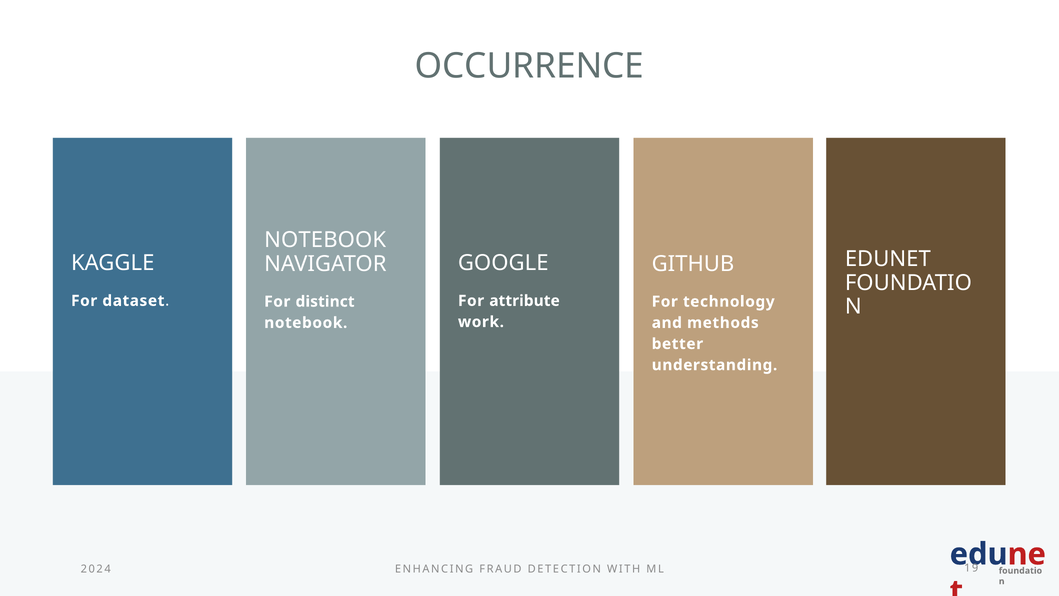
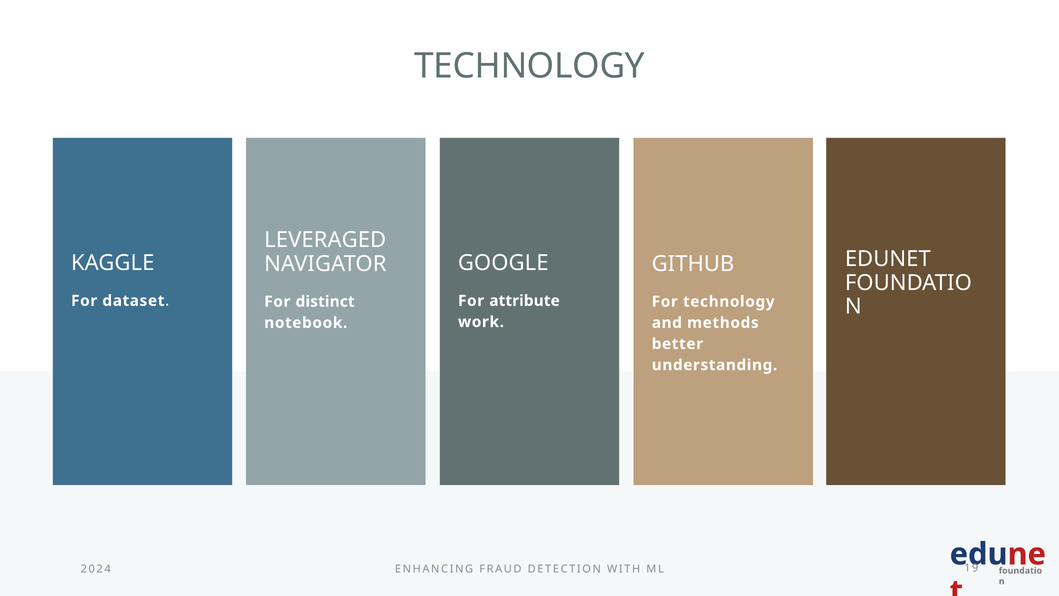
OCCURRENCE at (529, 66): OCCURRENCE -> TECHNOLOGY
NOTEBOOK at (325, 240): NOTEBOOK -> LEVERAGED
